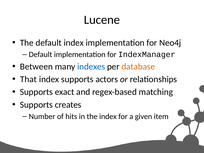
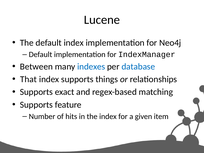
database colour: orange -> blue
actors: actors -> things
creates: creates -> feature
